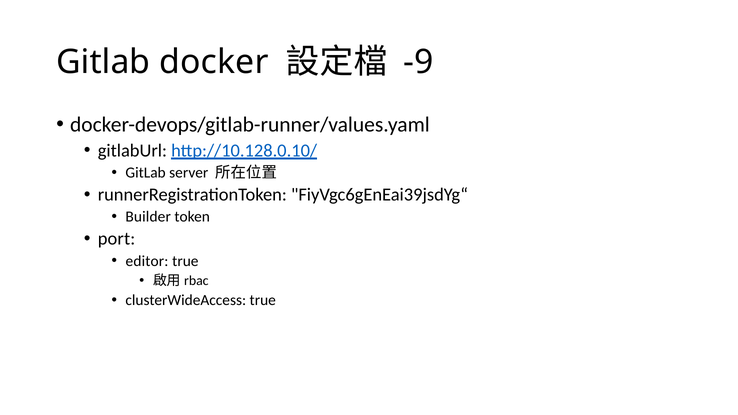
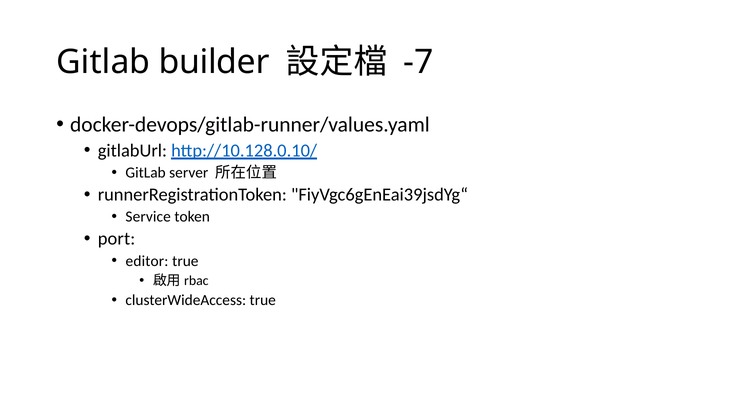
docker: docker -> builder
-9: -9 -> -7
Builder: Builder -> Service
